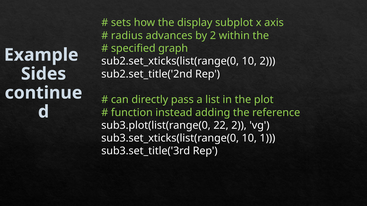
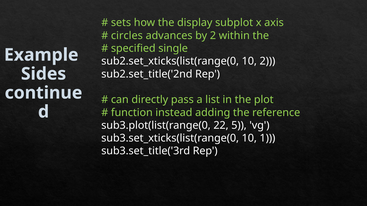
radius: radius -> circles
graph: graph -> single
22 2: 2 -> 5
